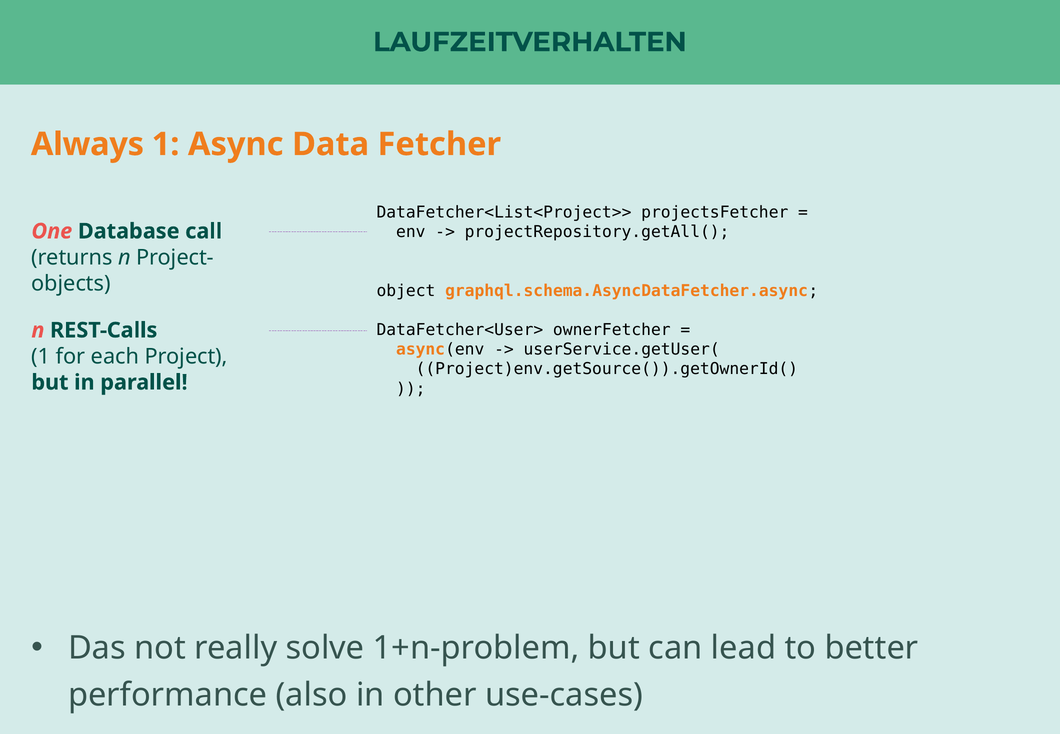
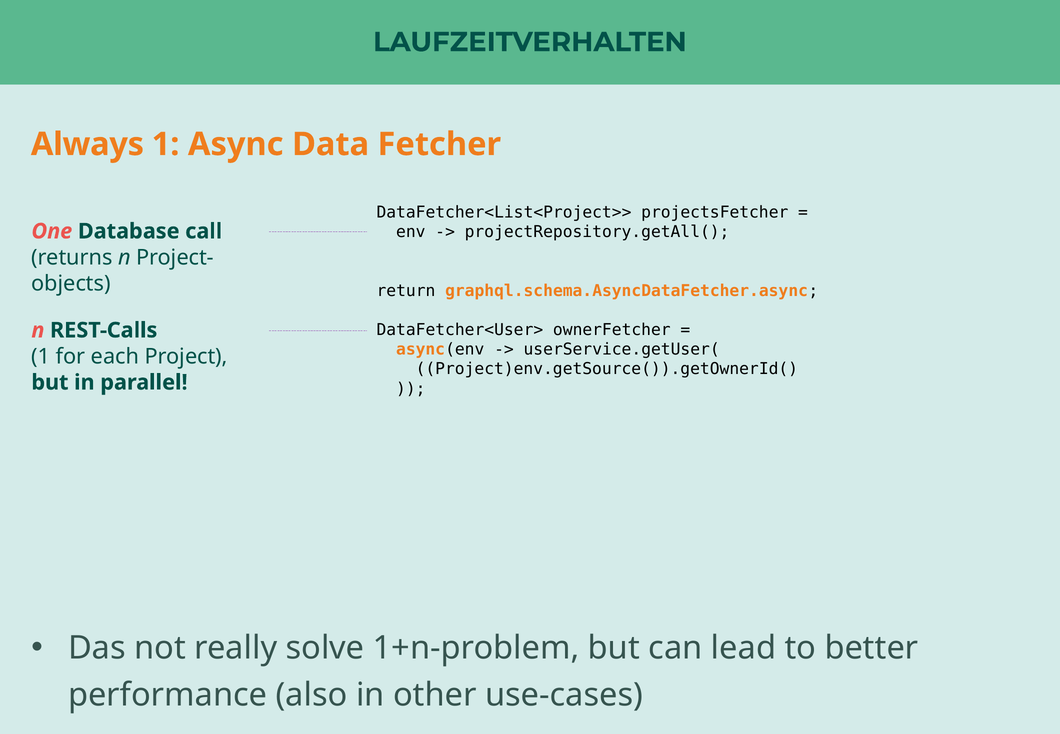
object: object -> return
